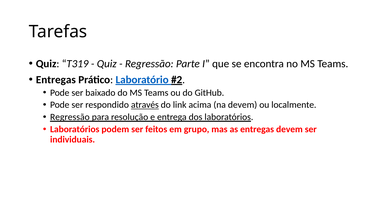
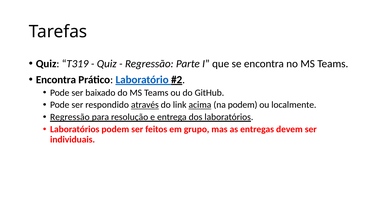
Entregas at (56, 80): Entregas -> Encontra
acima underline: none -> present
na devem: devem -> podem
